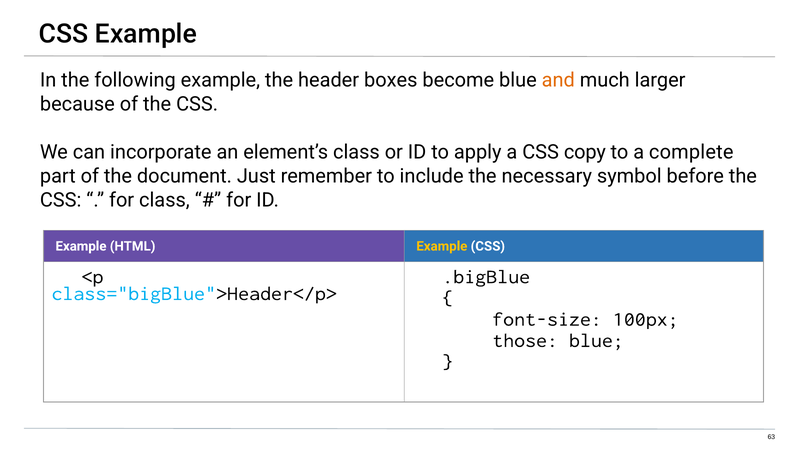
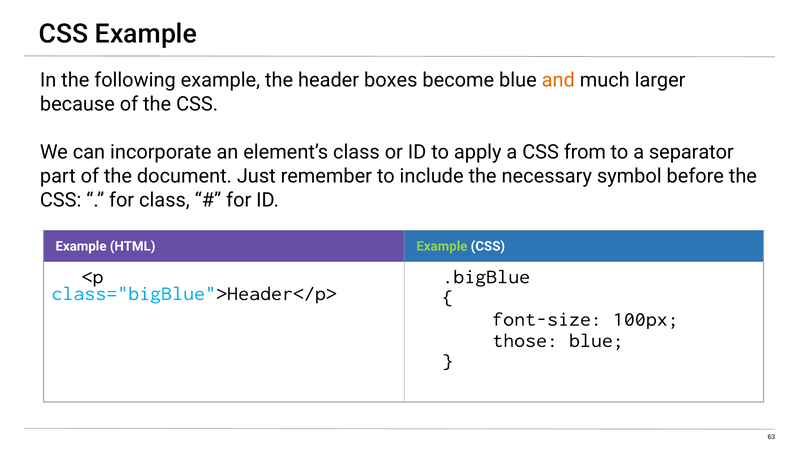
copy: copy -> from
complete: complete -> separator
Example at (442, 246) colour: yellow -> light green
